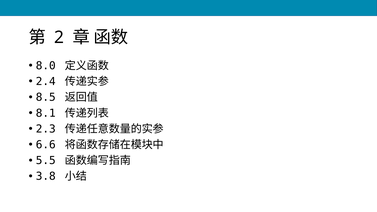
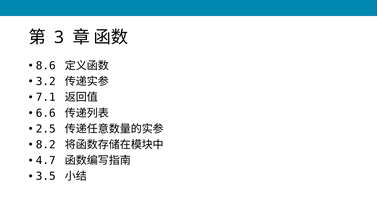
2: 2 -> 3
8.0: 8.0 -> 8.6
2.4: 2.4 -> 3.2
8.5: 8.5 -> 7.1
8.1: 8.1 -> 6.6
2.3: 2.3 -> 2.5
6.6: 6.6 -> 8.2
5.5: 5.5 -> 4.7
3.8: 3.8 -> 3.5
